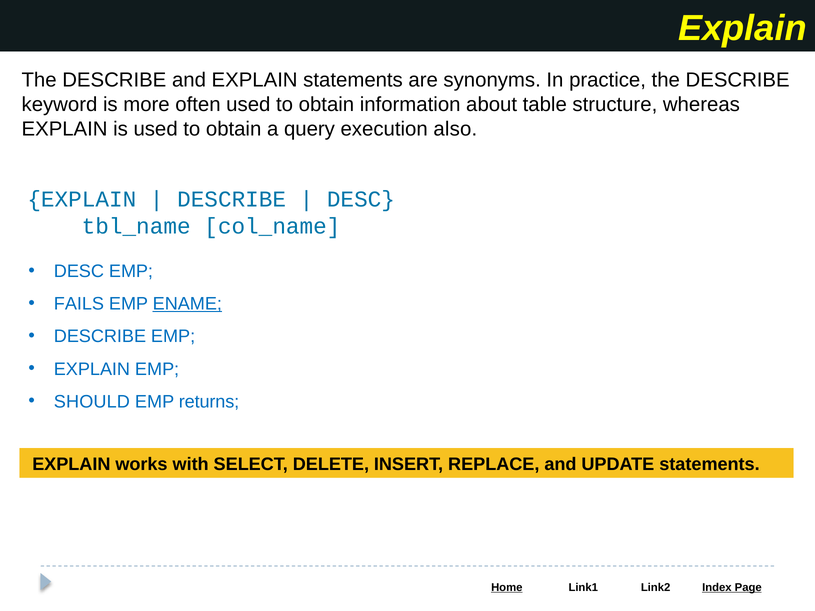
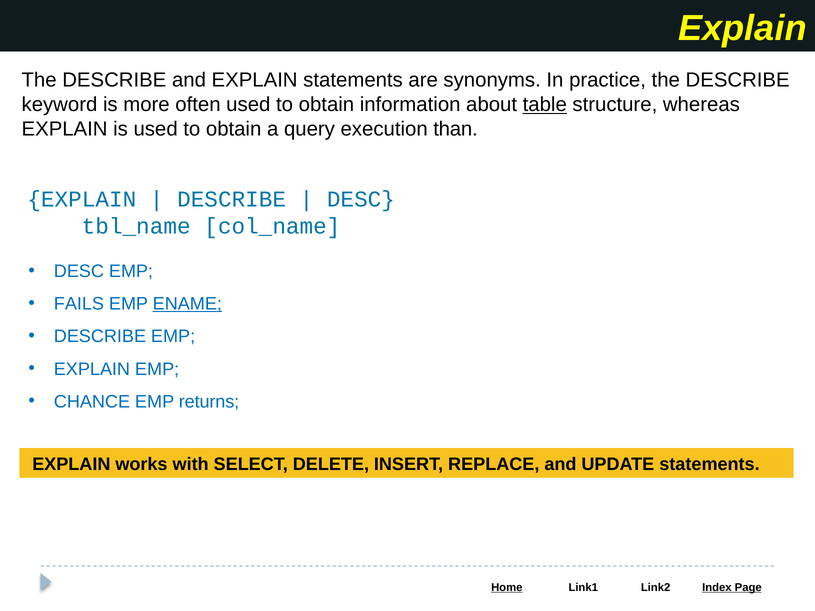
table underline: none -> present
also: also -> than
SHOULD: SHOULD -> CHANCE
